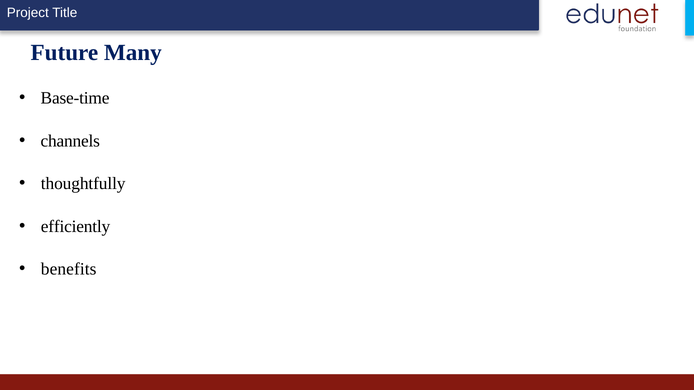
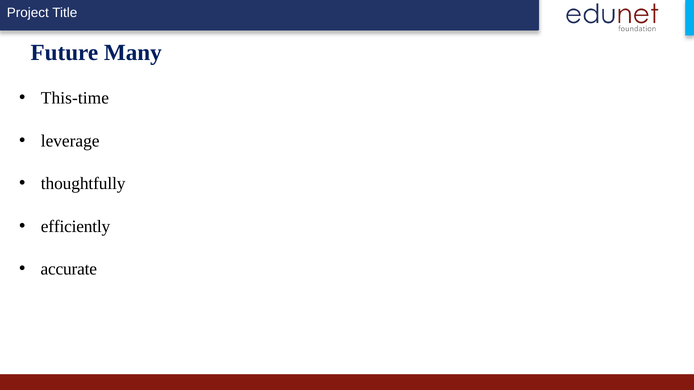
Base-time: Base-time -> This-time
channels: channels -> leverage
benefits: benefits -> accurate
